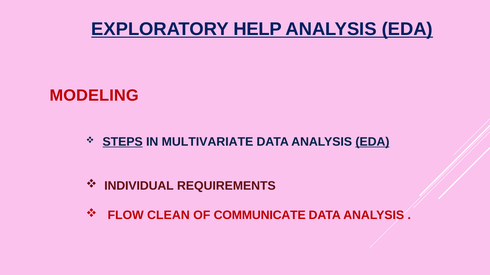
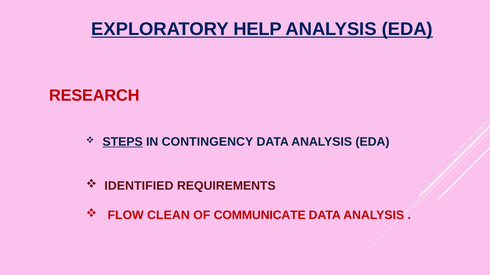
MODELING: MODELING -> RESEARCH
MULTIVARIATE: MULTIVARIATE -> CONTINGENCY
EDA at (372, 142) underline: present -> none
INDIVIDUAL: INDIVIDUAL -> IDENTIFIED
